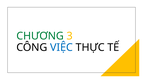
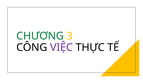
VIỆC colour: blue -> purple
